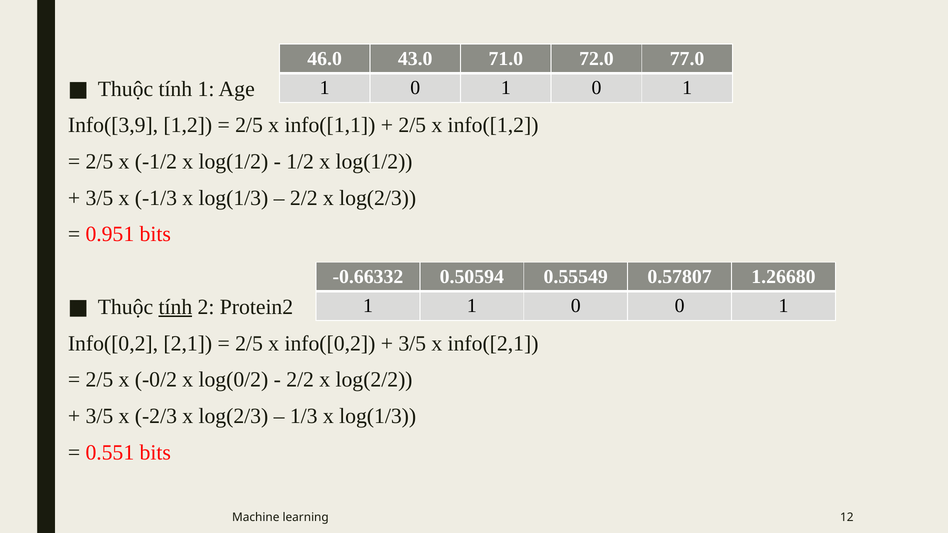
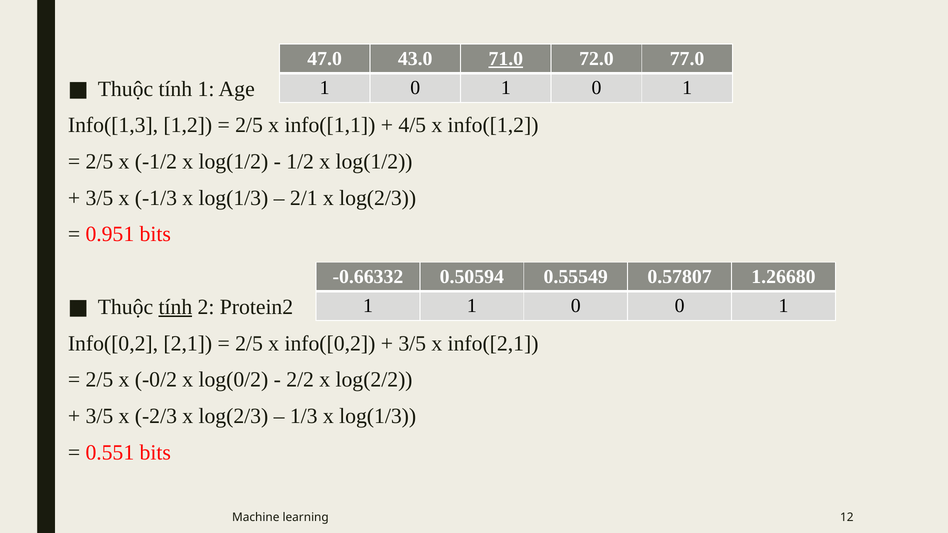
46.0: 46.0 -> 47.0
71.0 underline: none -> present
Info([3,9: Info([3,9 -> Info([1,3
2/5 at (412, 125): 2/5 -> 4/5
2/2 at (304, 198): 2/2 -> 2/1
